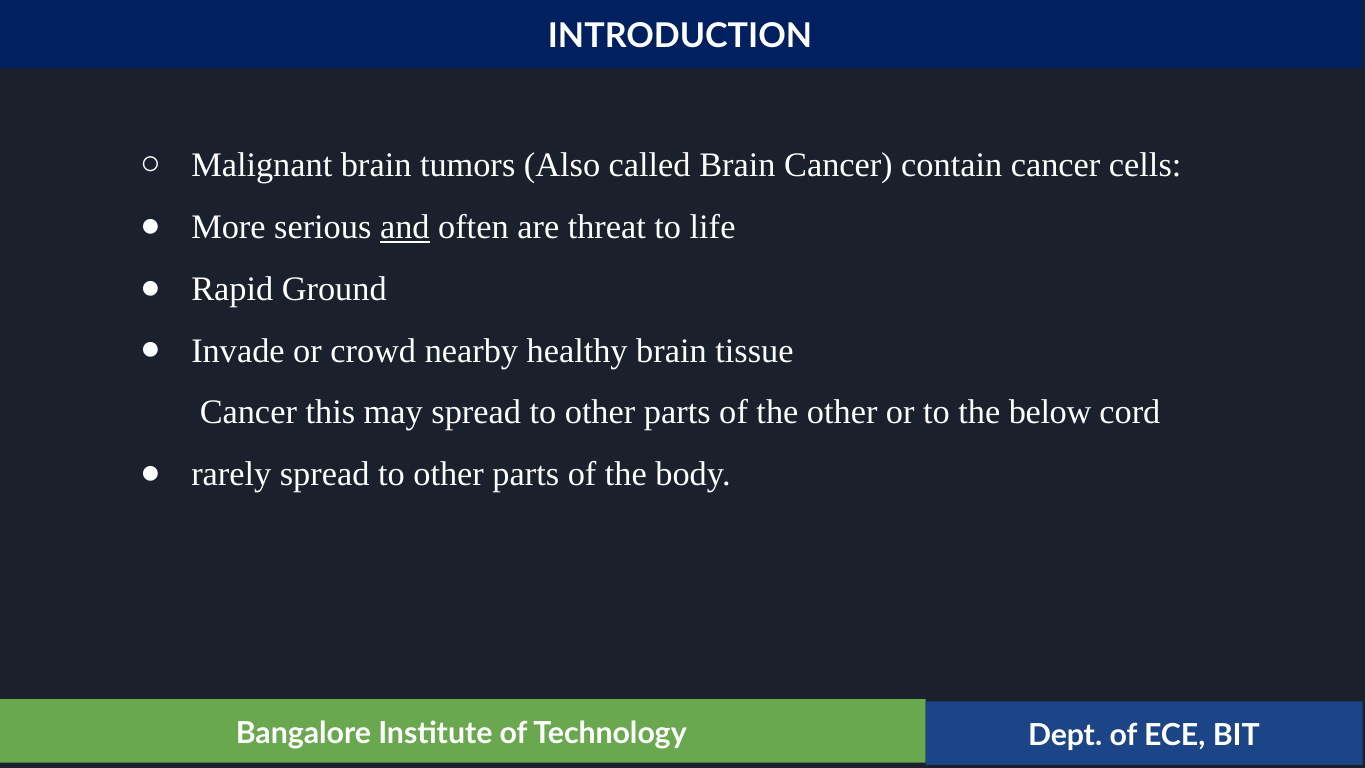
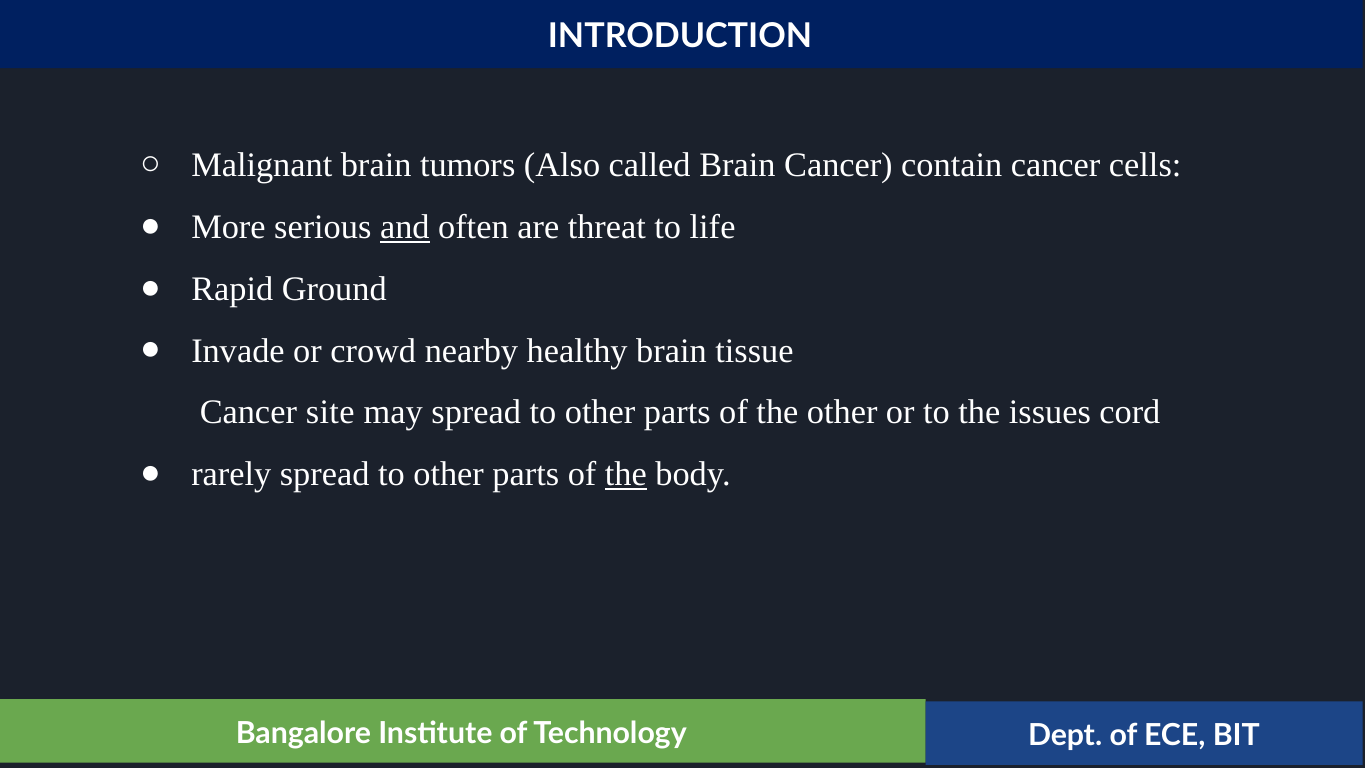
this: this -> site
below: below -> issues
the at (626, 474) underline: none -> present
